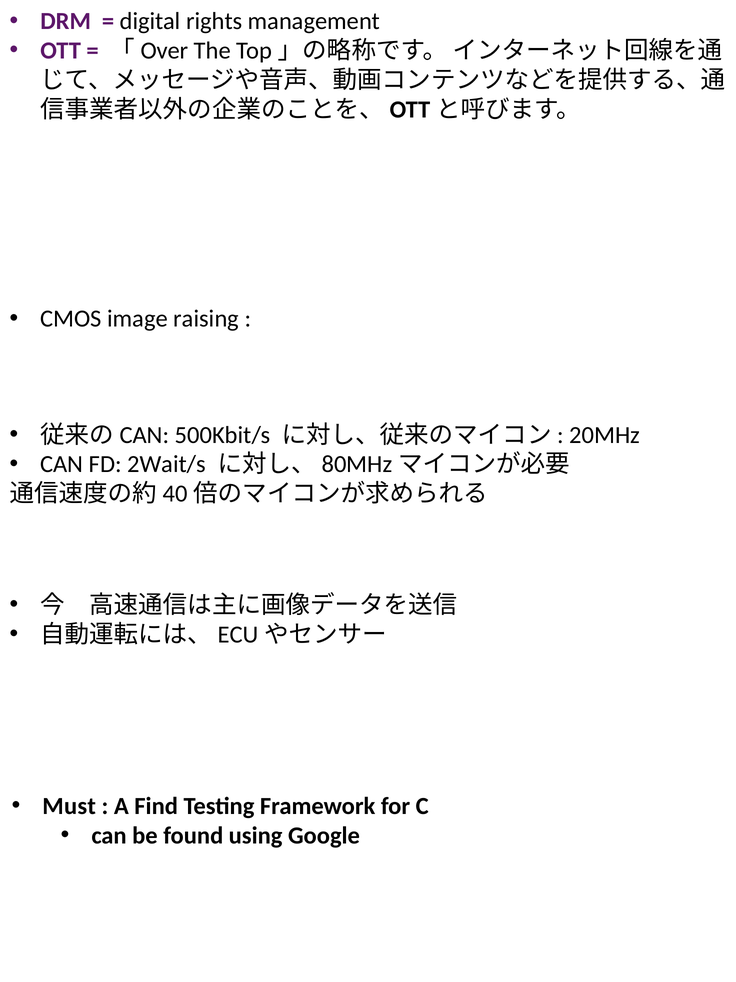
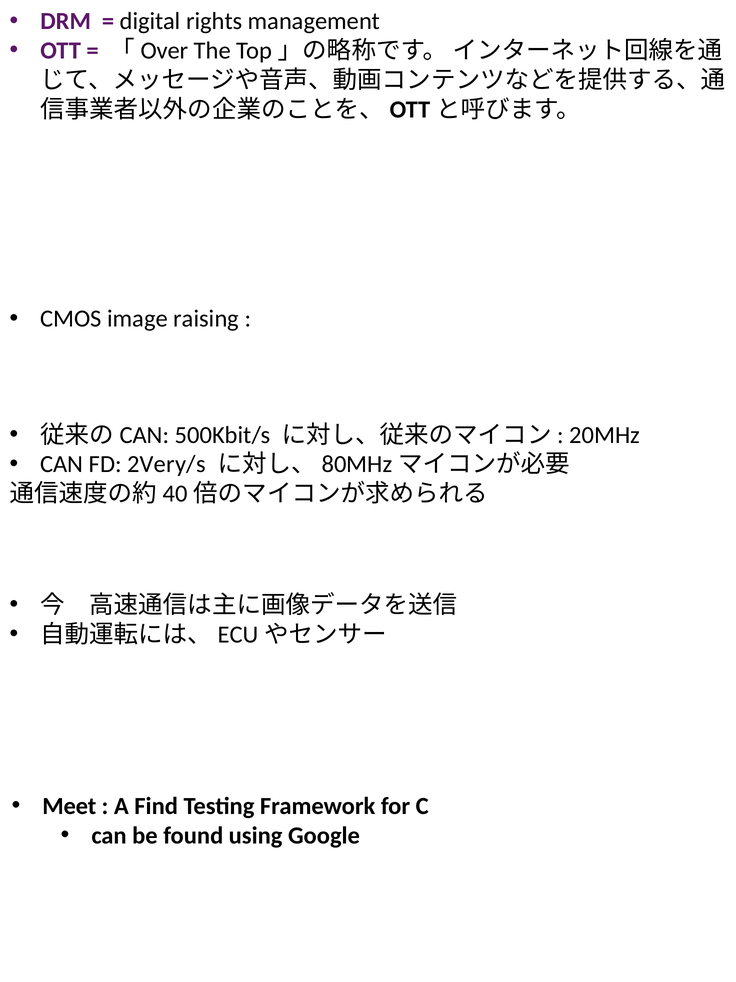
2Wait/s: 2Wait/s -> 2Very/s
Must: Must -> Meet
